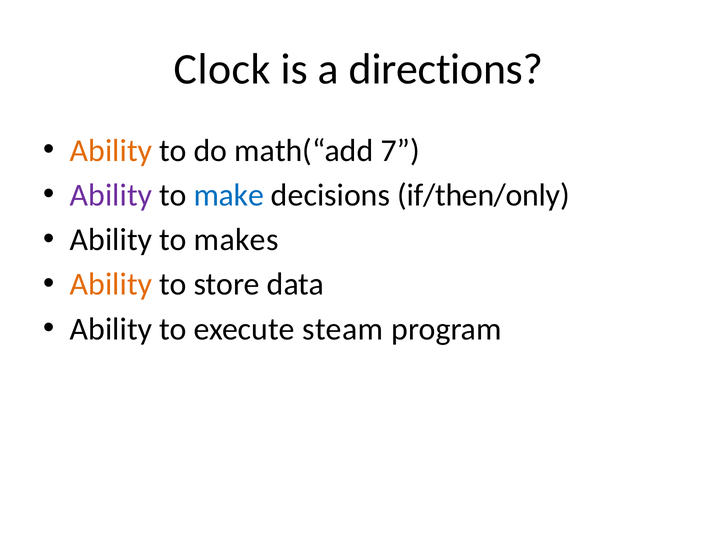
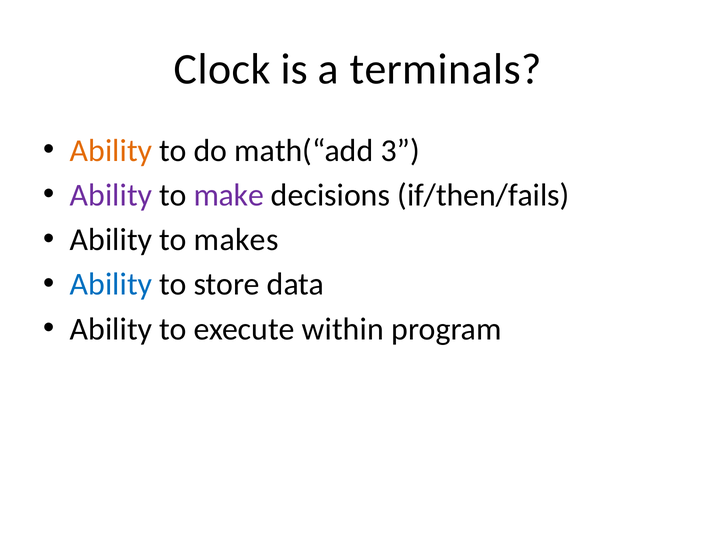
directions: directions -> terminals
7: 7 -> 3
make colour: blue -> purple
if/then/only: if/then/only -> if/then/fails
Ability at (111, 284) colour: orange -> blue
steam: steam -> within
